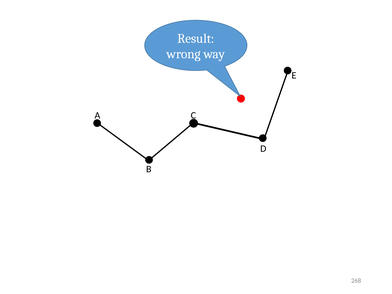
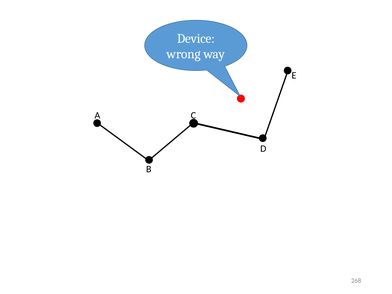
Result: Result -> Device
